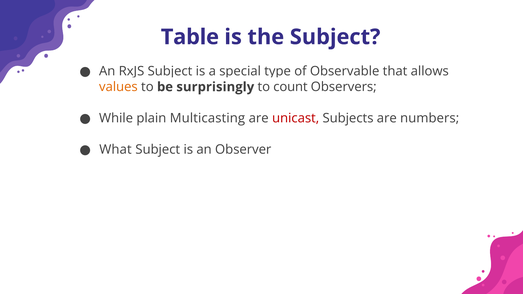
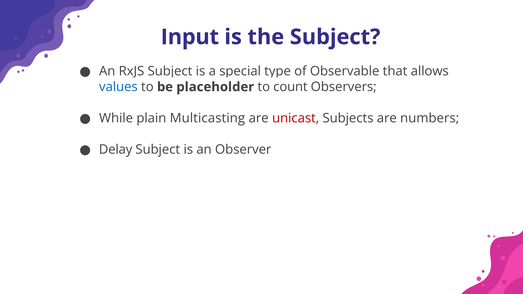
Table: Table -> Input
values colour: orange -> blue
surprisingly: surprisingly -> placeholder
What: What -> Delay
